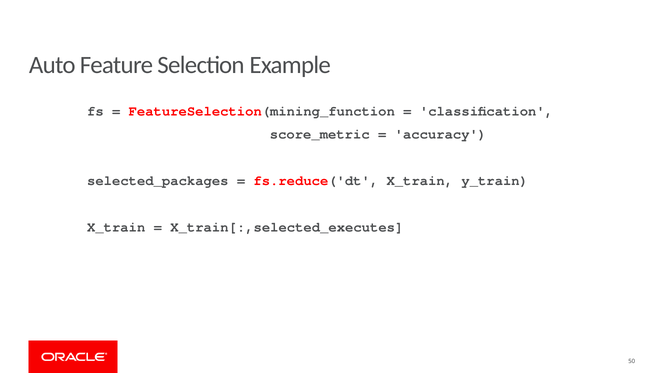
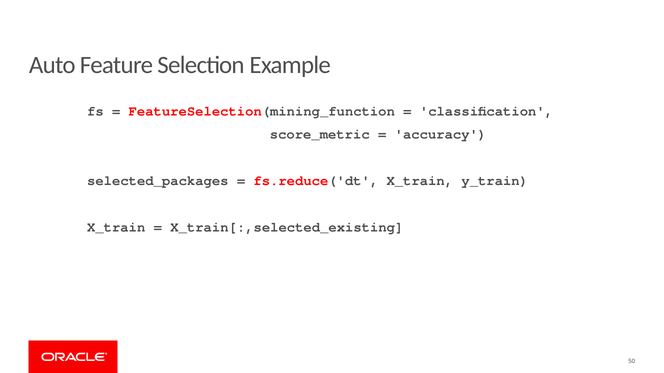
X_train[:,selected_executes: X_train[:,selected_executes -> X_train[:,selected_existing
